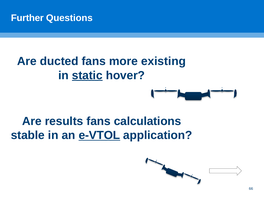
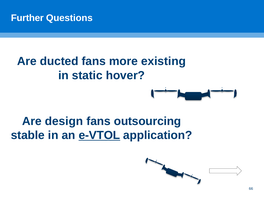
static underline: present -> none
results: results -> design
calculations: calculations -> outsourcing
